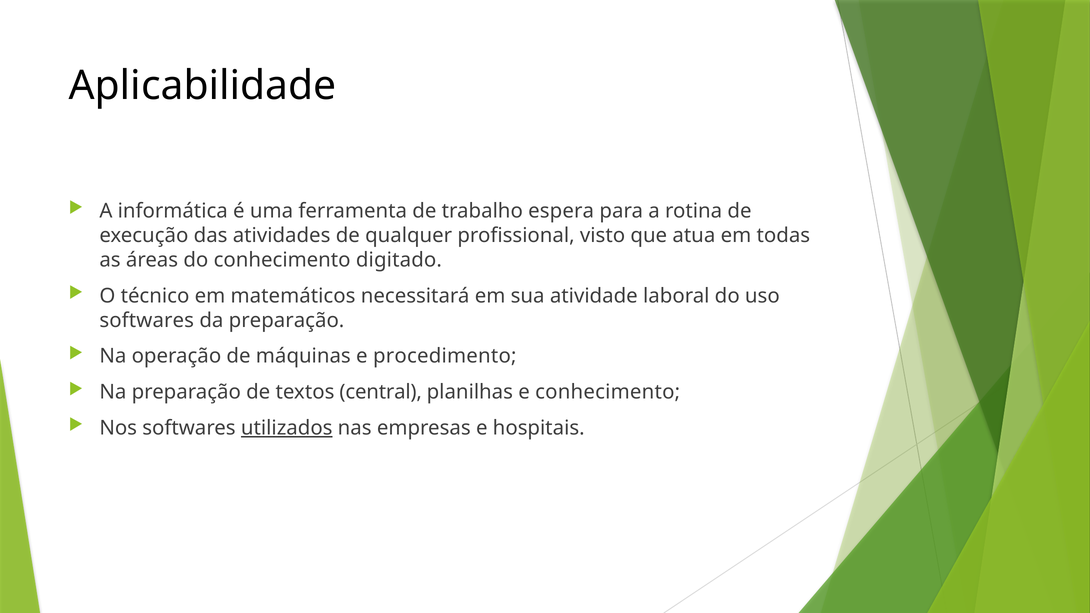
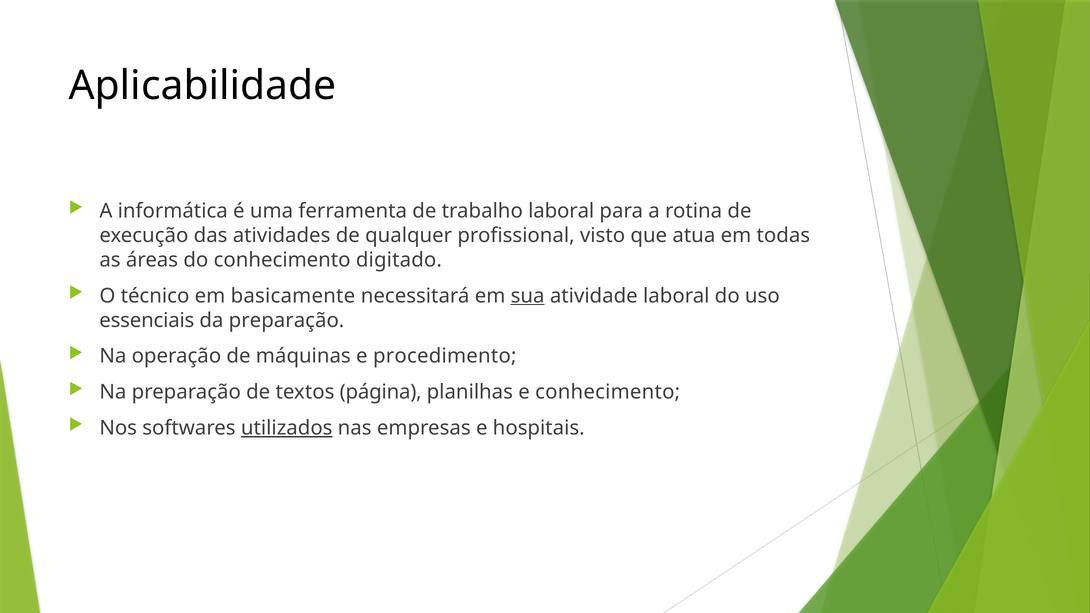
trabalho espera: espera -> laboral
matemáticos: matemáticos -> basicamente
sua underline: none -> present
softwares at (147, 320): softwares -> essenciais
central: central -> página
